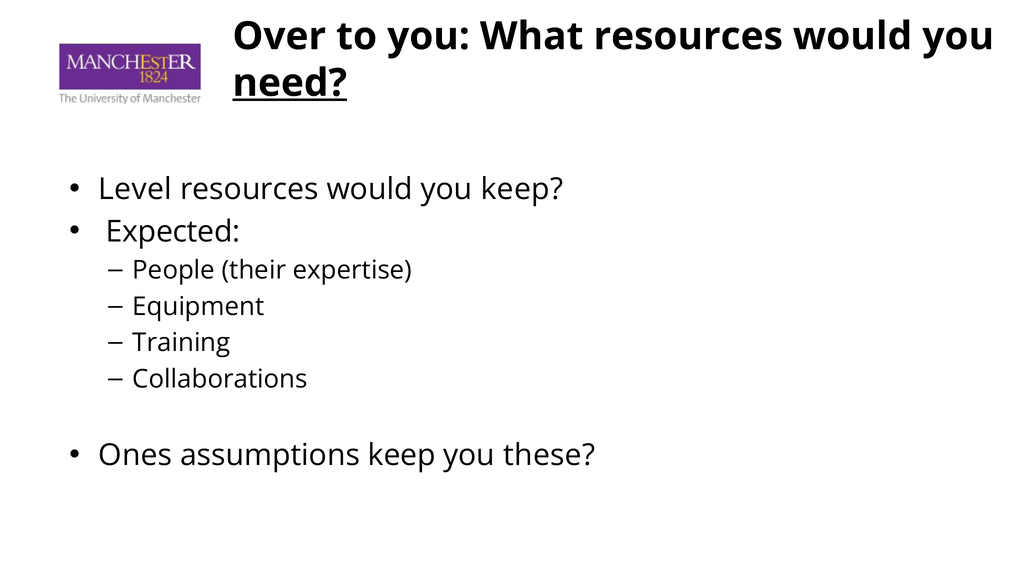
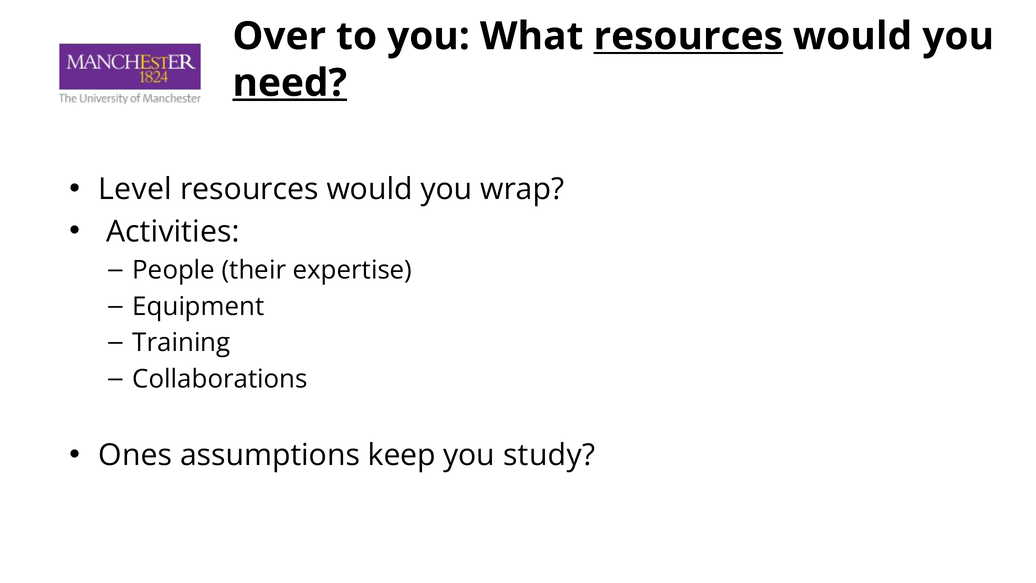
resources at (688, 36) underline: none -> present
you keep: keep -> wrap
Expected: Expected -> Activities
these: these -> study
